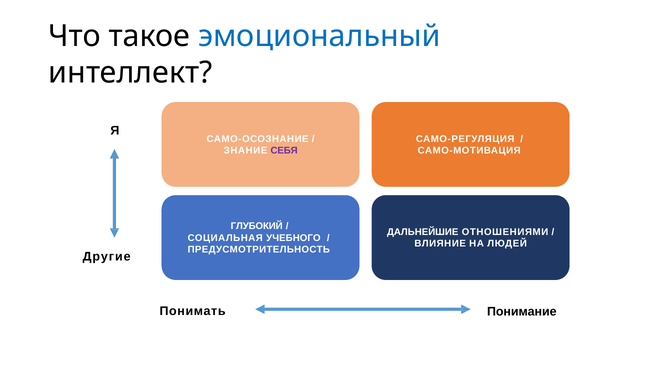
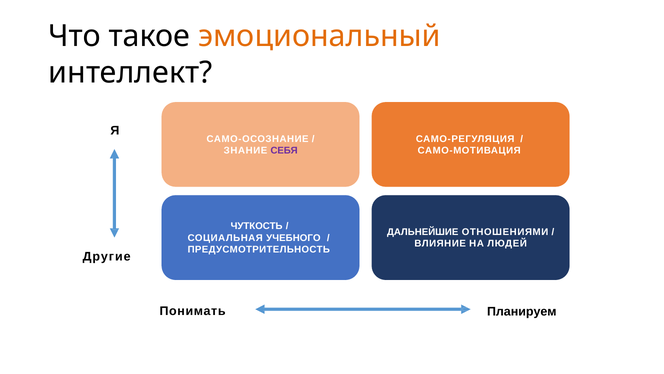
эмоциональный colour: blue -> orange
ГЛУБОКИЙ: ГЛУБОКИЙ -> ЧУТКОСТЬ
Понимание: Понимание -> Планируем
